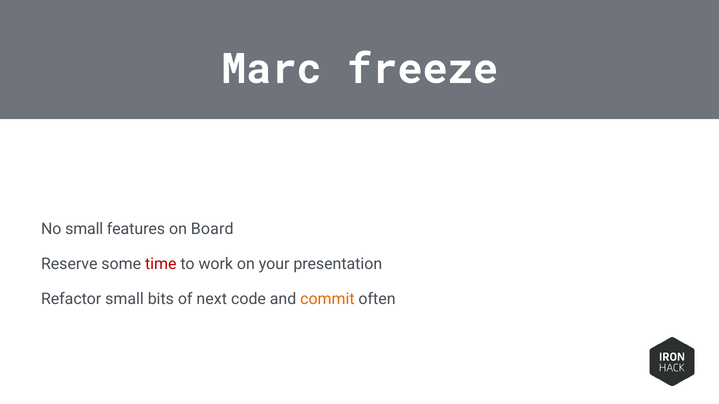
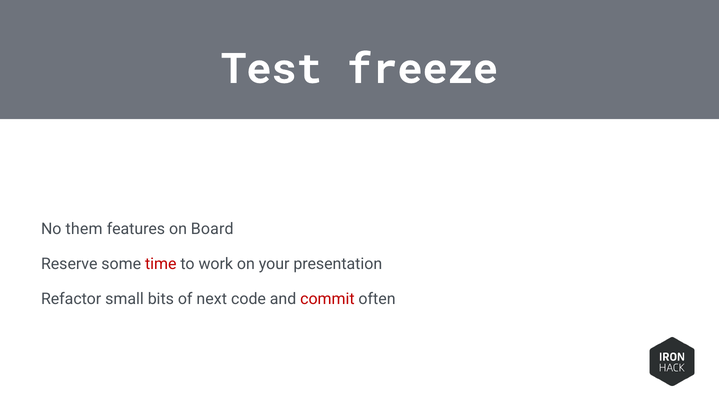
Marc: Marc -> Test
No small: small -> them
commit colour: orange -> red
